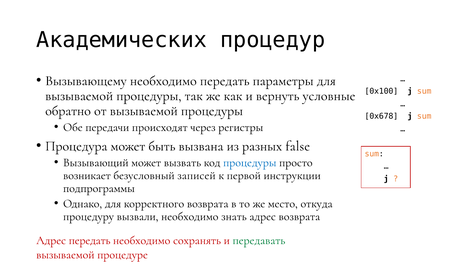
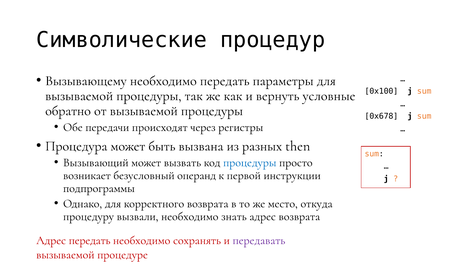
Академических: Академических -> Символические
false: false -> then
записей: записей -> операнд
передавать colour: green -> purple
